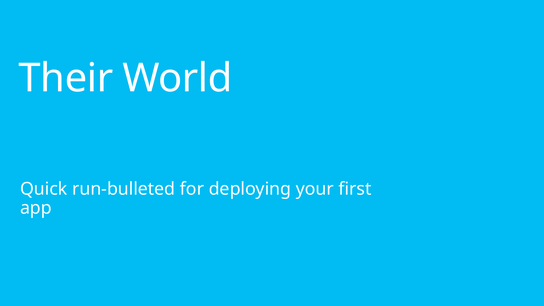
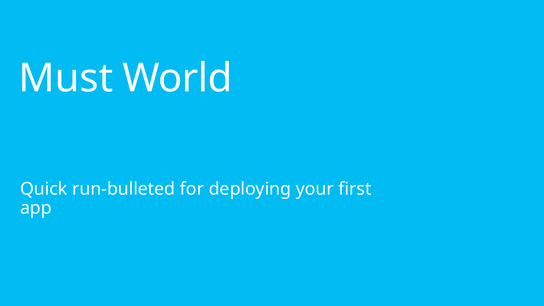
Their: Their -> Must
